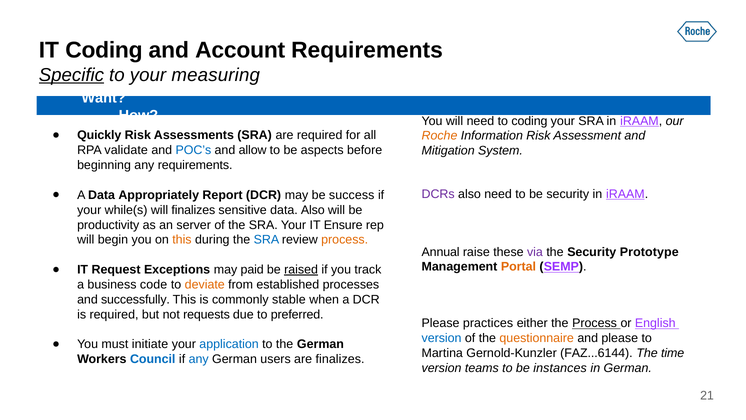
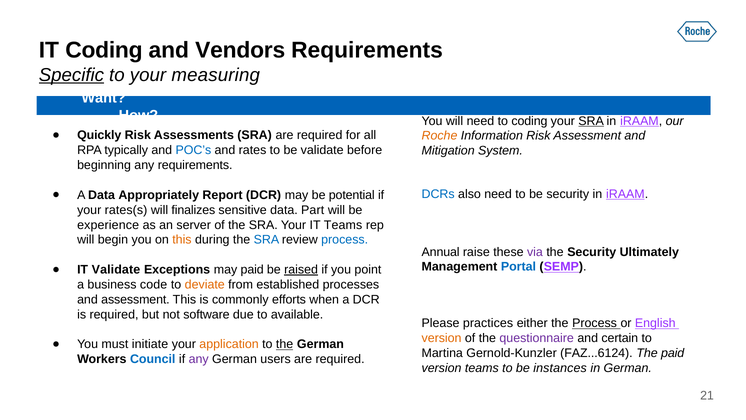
Account: Account -> Vendors
SRA at (591, 121) underline: none -> present
validate: validate -> typically
allow: allow -> rates
be aspects: aspects -> validate
DCRs colour: purple -> blue
success: success -> potential
while(s: while(s -> rates(s
data Also: Also -> Part
productivity: productivity -> experience
IT Ensure: Ensure -> Teams
process at (345, 240) colour: orange -> blue
Prototype: Prototype -> Ultimately
Portal colour: orange -> blue
IT Request: Request -> Validate
track: track -> point
and successfully: successfully -> assessment
stable: stable -> efforts
requests: requests -> software
preferred: preferred -> available
version at (442, 338) colour: blue -> orange
questionnaire colour: orange -> purple
and please: please -> certain
application colour: blue -> orange
the at (285, 344) underline: none -> present
FAZ...6144: FAZ...6144 -> FAZ...6124
The time: time -> paid
any at (199, 359) colour: blue -> purple
users are finalizes: finalizes -> required
